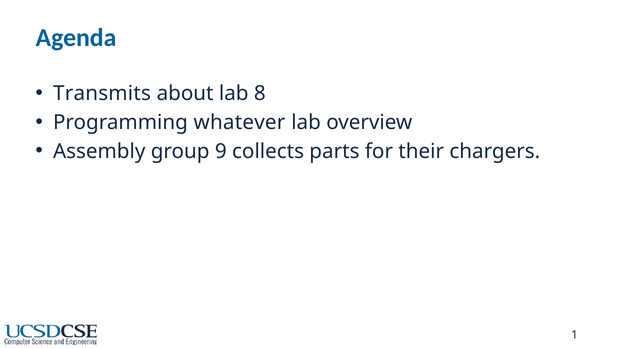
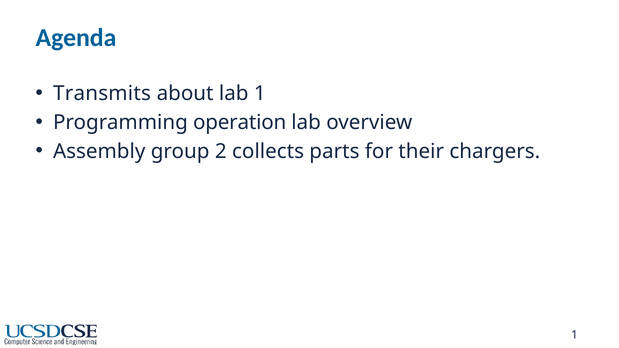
lab 8: 8 -> 1
whatever: whatever -> operation
9: 9 -> 2
